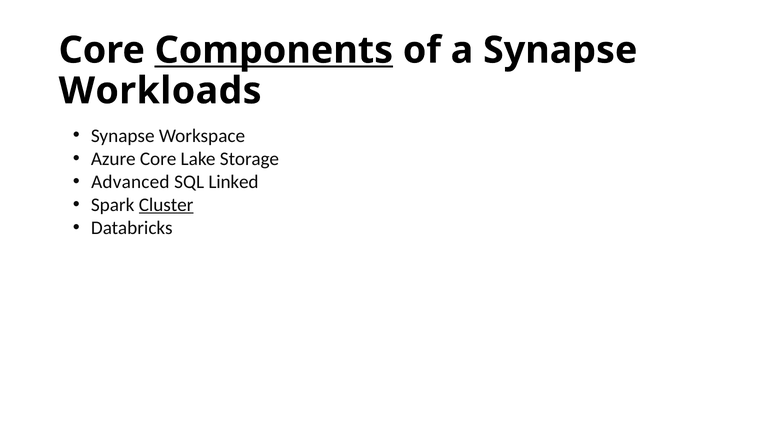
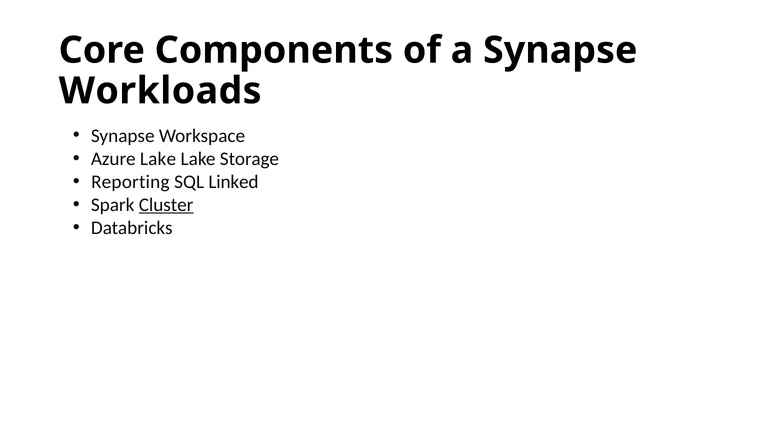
Components underline: present -> none
Azure Core: Core -> Lake
Advanced: Advanced -> Reporting
